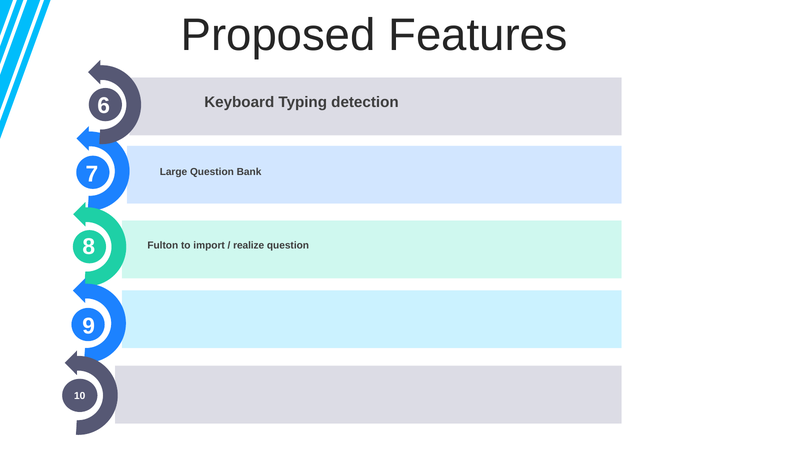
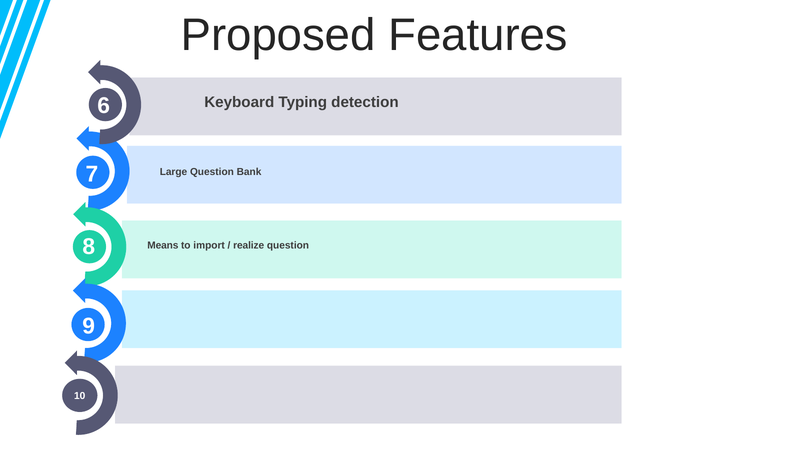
Fulton: Fulton -> Means
